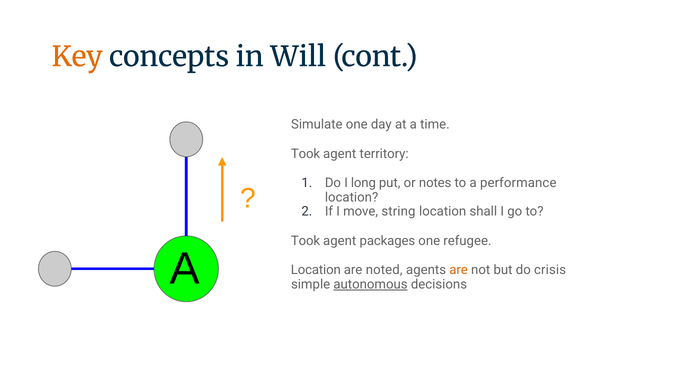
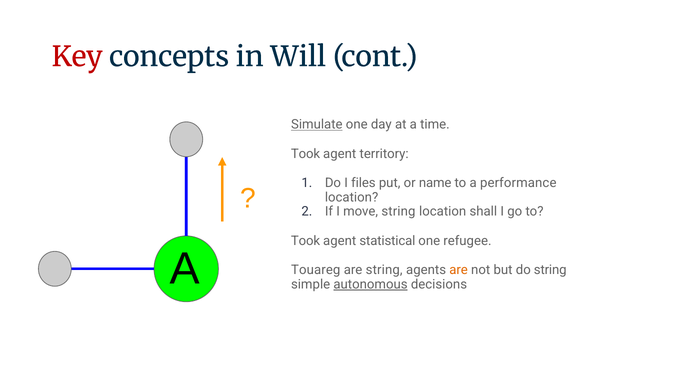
Key colour: orange -> red
Simulate underline: none -> present
long: long -> files
notes: notes -> name
packages: packages -> statistical
Location at (316, 270): Location -> Touareg
are noted: noted -> string
do crisis: crisis -> string
